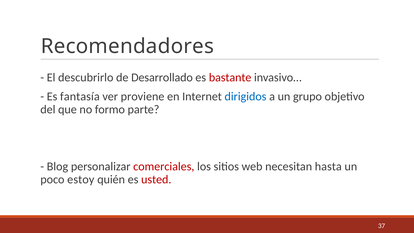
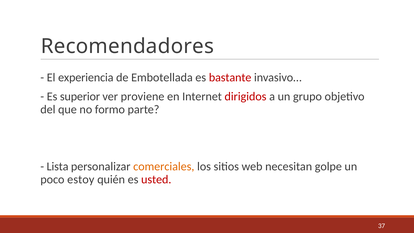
descubrirlo: descubrirlo -> experiencia
Desarrollado: Desarrollado -> Embotellada
fantasía: fantasía -> superior
dirigidos colour: blue -> red
Blog: Blog -> Lista
comerciales colour: red -> orange
hasta: hasta -> golpe
